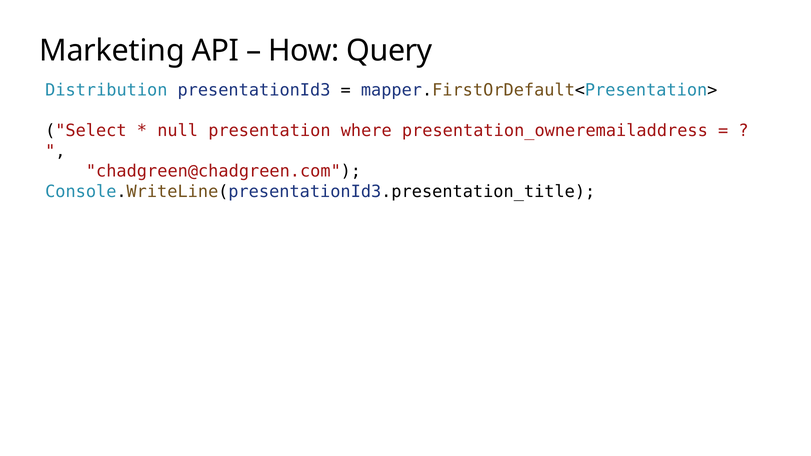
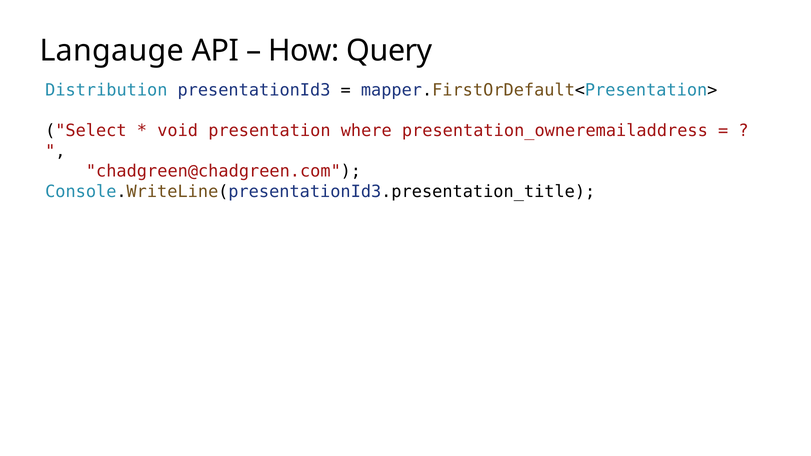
Marketing: Marketing -> Langauge
null: null -> void
